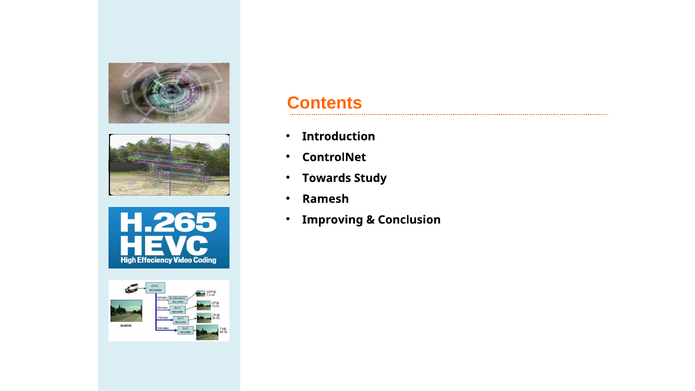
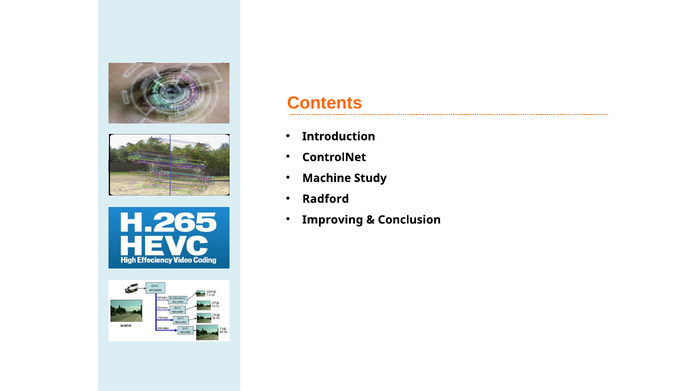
Towards: Towards -> Machine
Ramesh: Ramesh -> Radford
